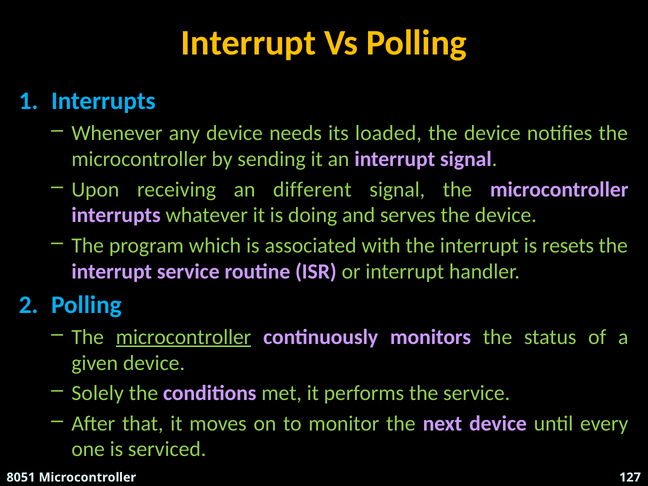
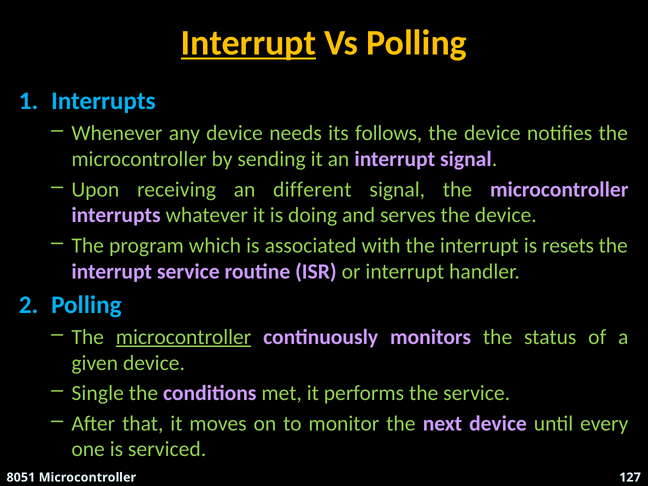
Interrupt at (248, 43) underline: none -> present
loaded: loaded -> follows
Solely: Solely -> Single
